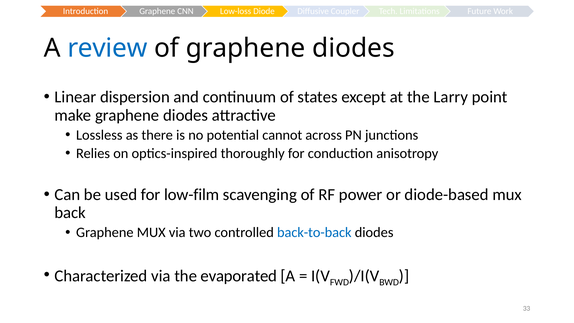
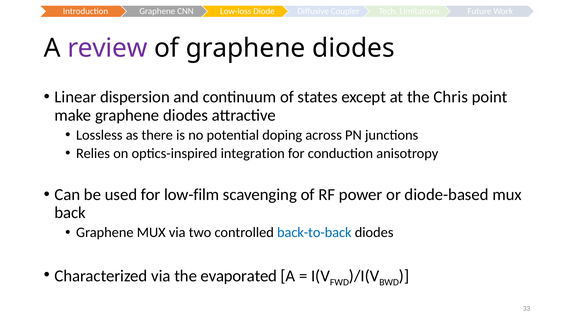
review colour: blue -> purple
Larry: Larry -> Chris
cannot: cannot -> doping
thoroughly: thoroughly -> integration
